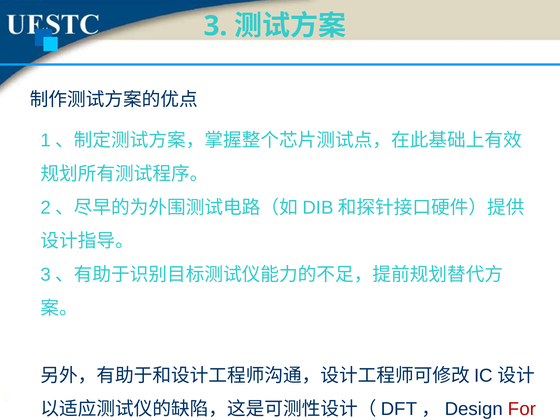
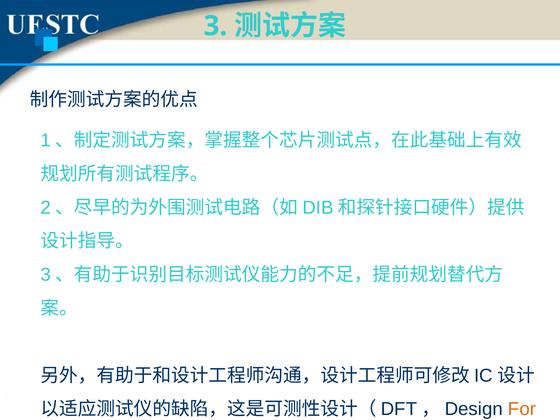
For colour: red -> orange
